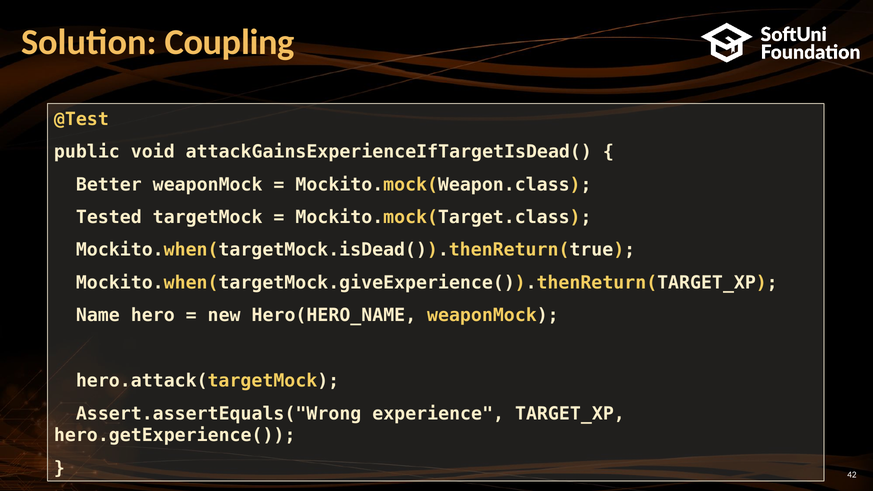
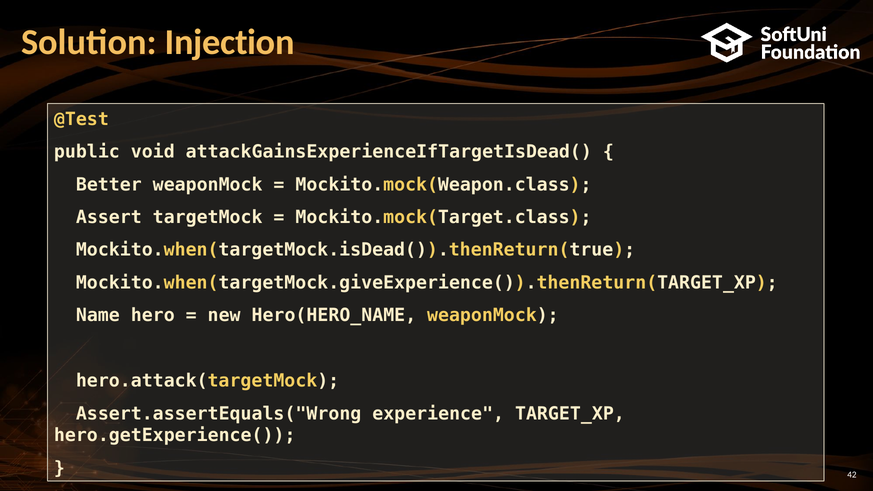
Coupling: Coupling -> Injection
Tested: Tested -> Assert
